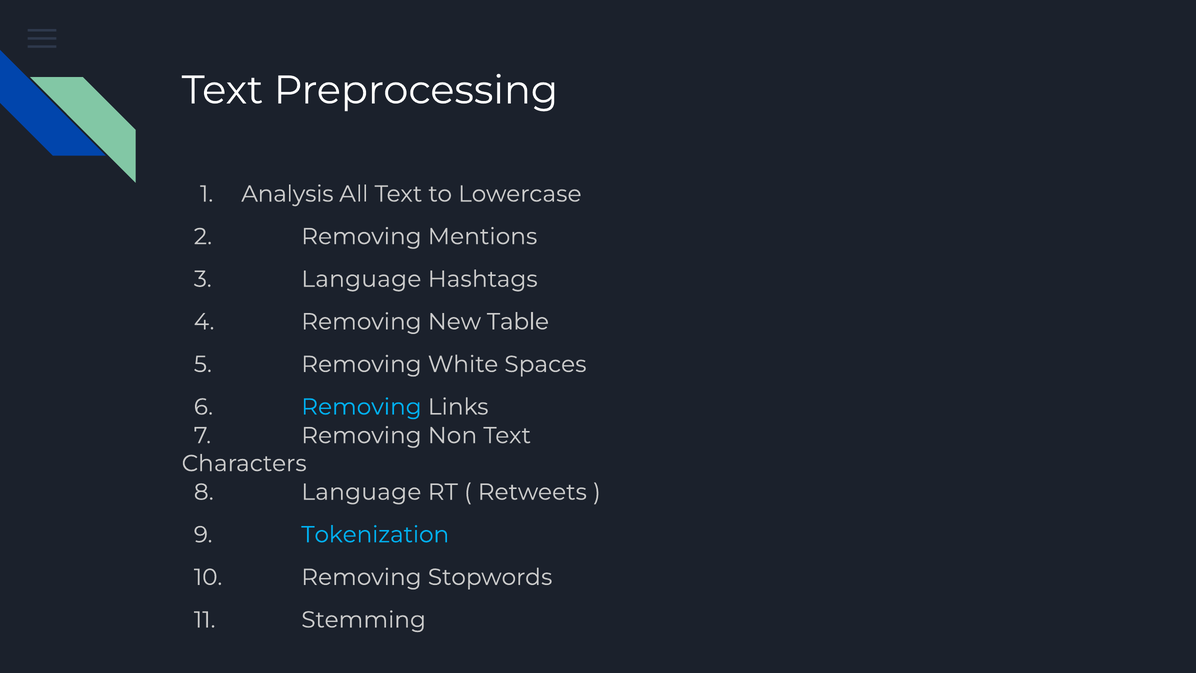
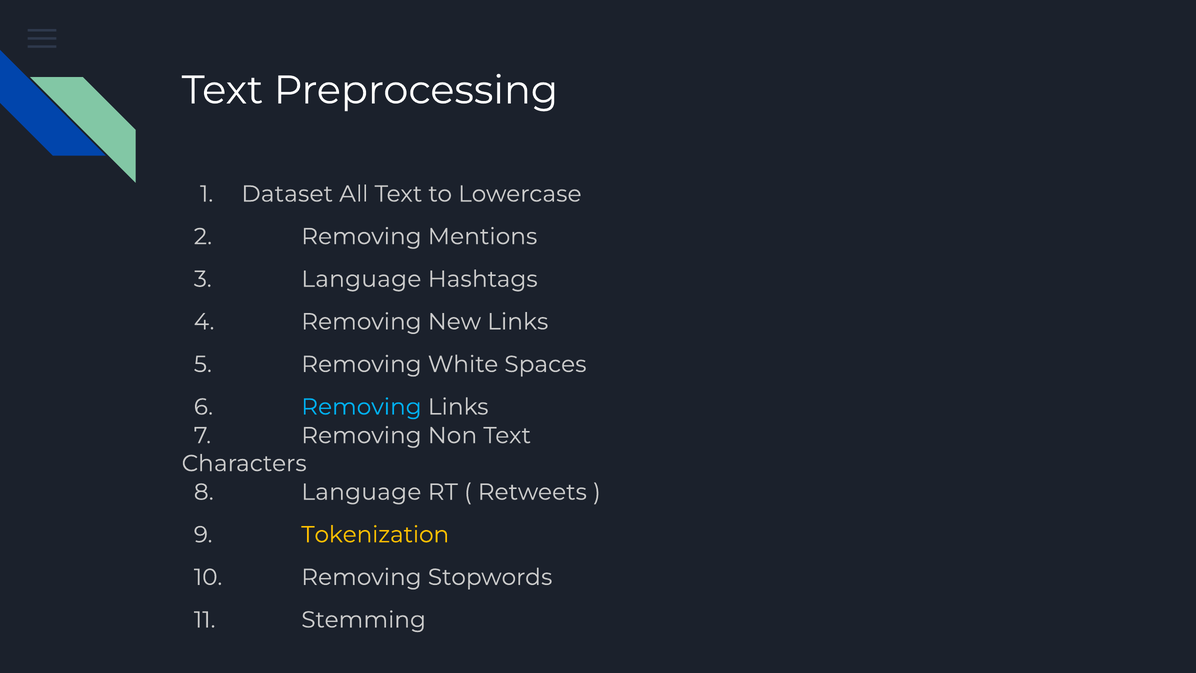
Analysis: Analysis -> Dataset
New Table: Table -> Links
Tokenization colour: light blue -> yellow
